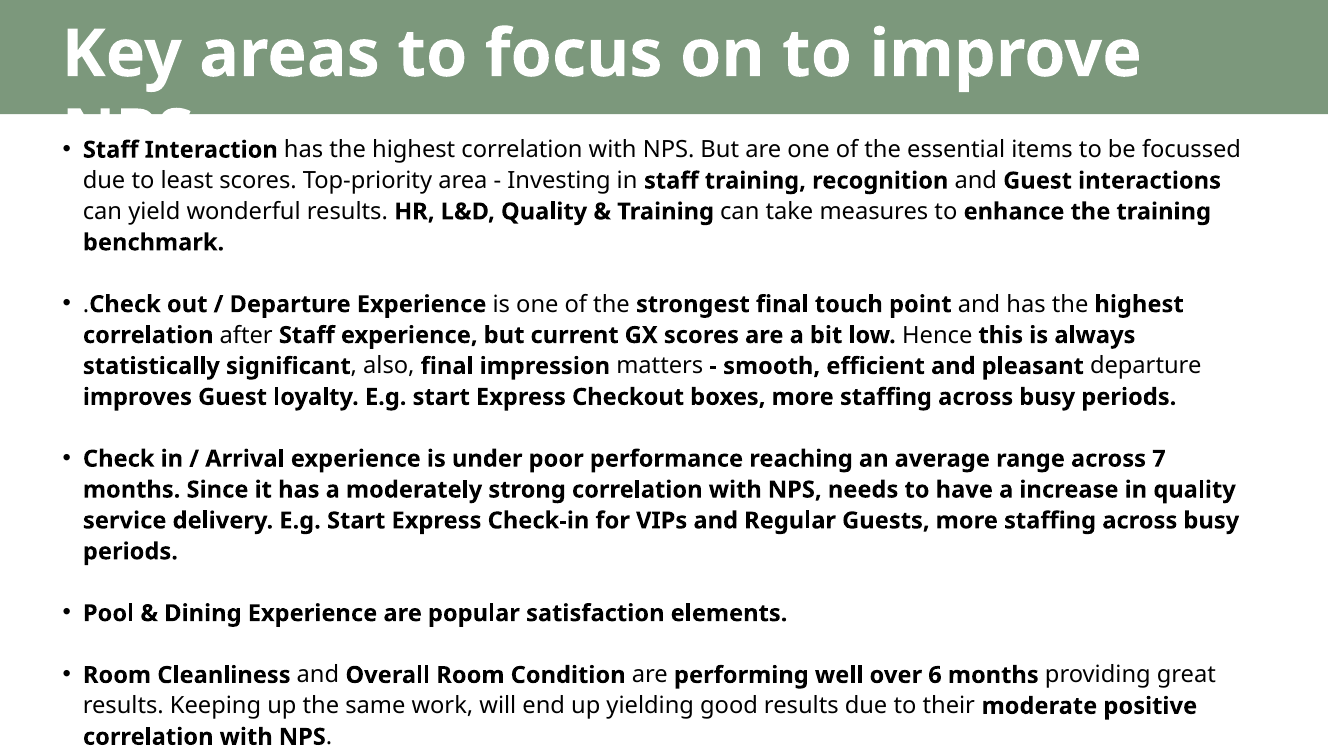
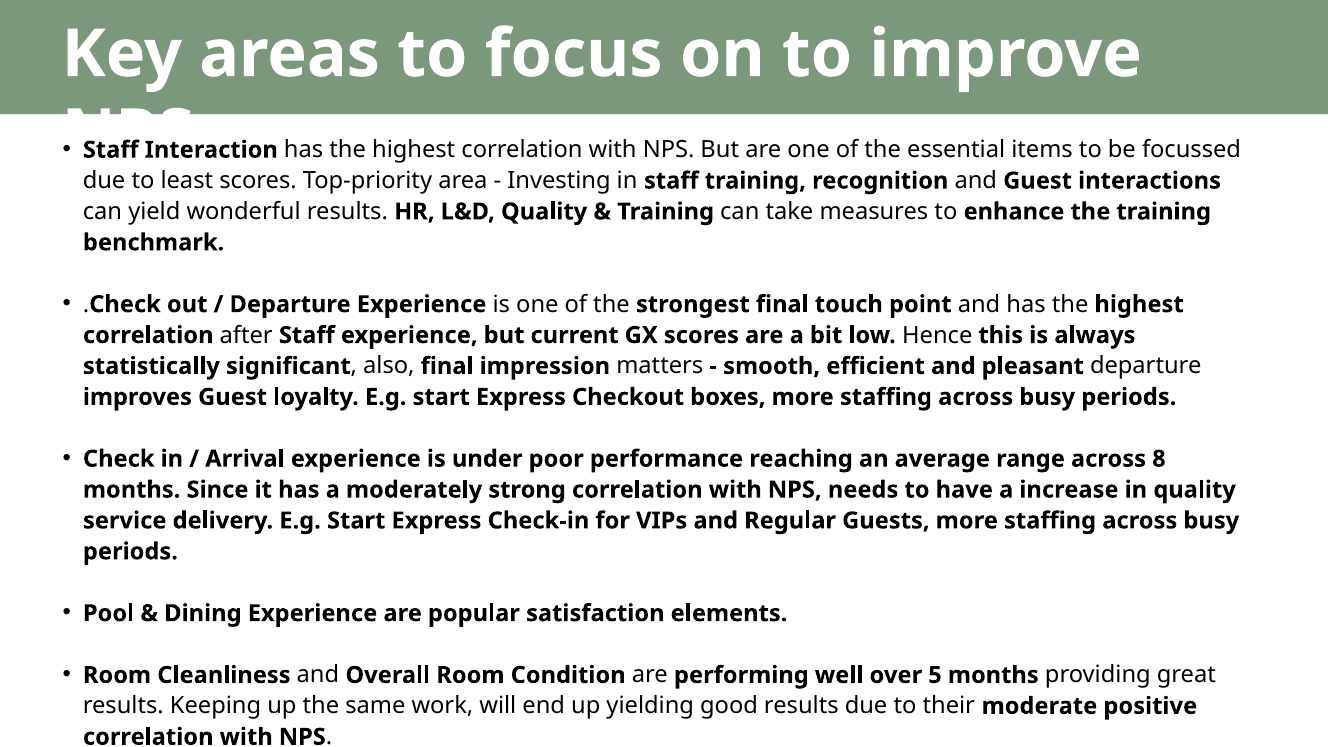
7: 7 -> 8
6: 6 -> 5
